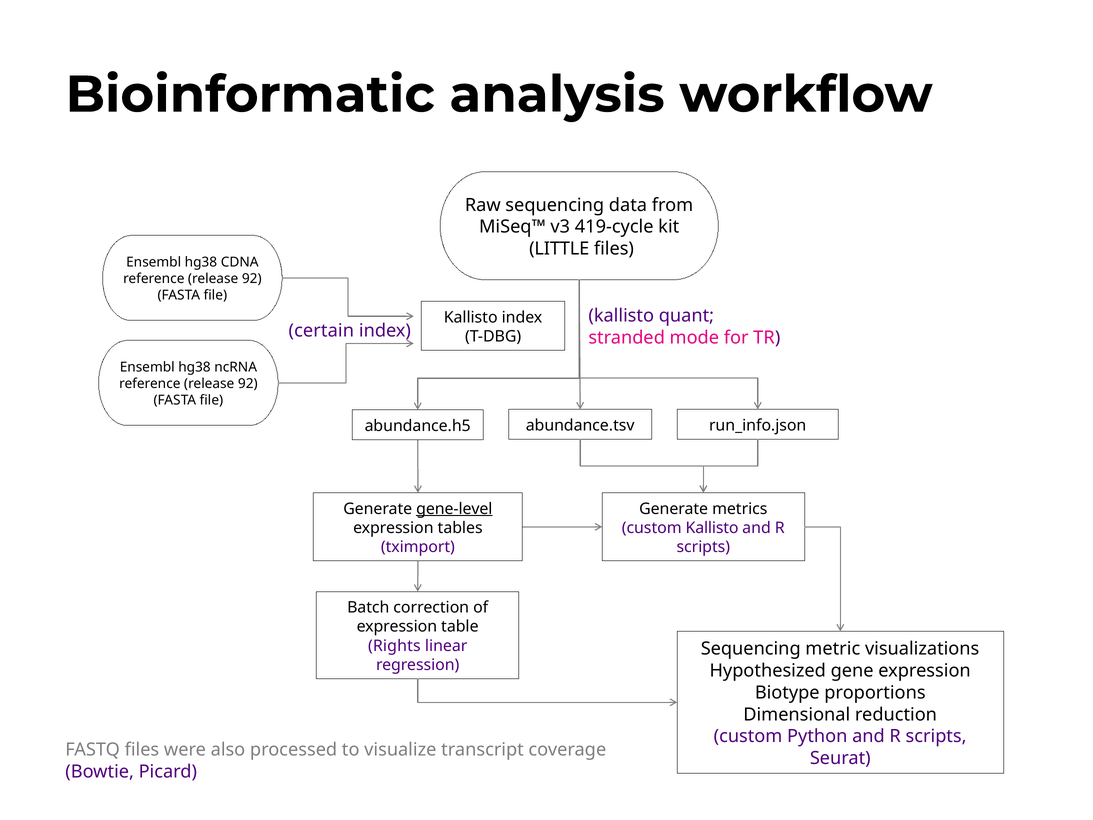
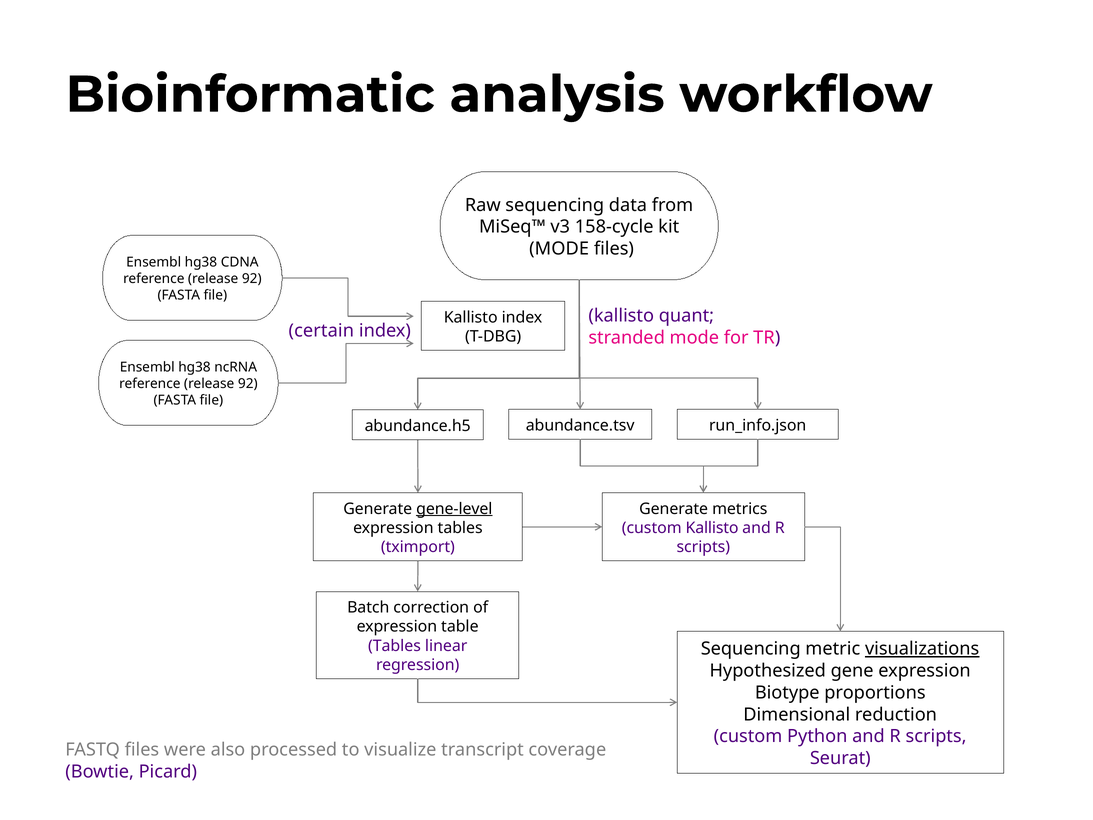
419-cycle: 419-cycle -> 158-cycle
LITTLE at (559, 249): LITTLE -> MODE
Rights at (394, 646): Rights -> Tables
visualizations underline: none -> present
